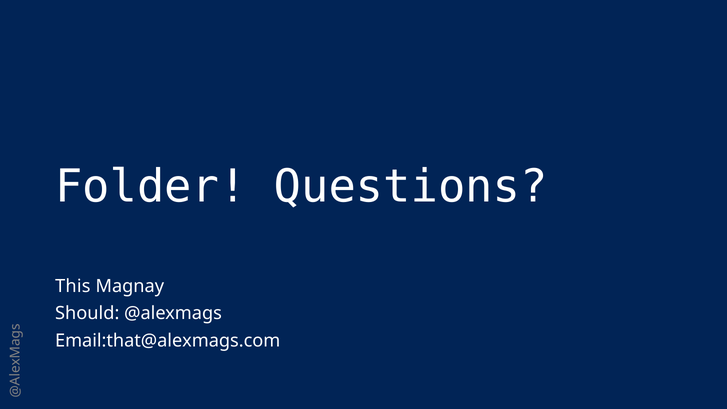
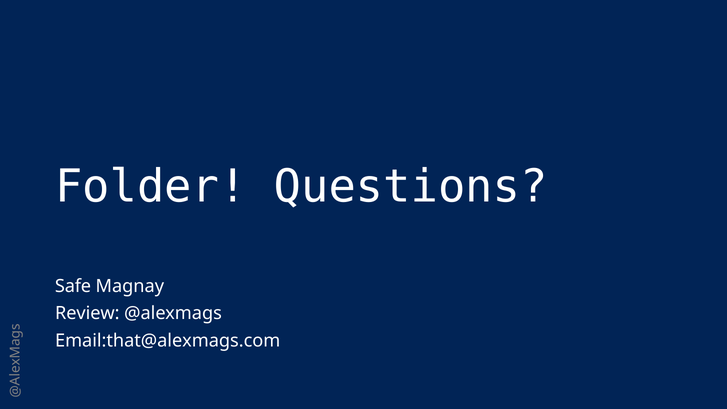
This: This -> Safe
Should: Should -> Review
